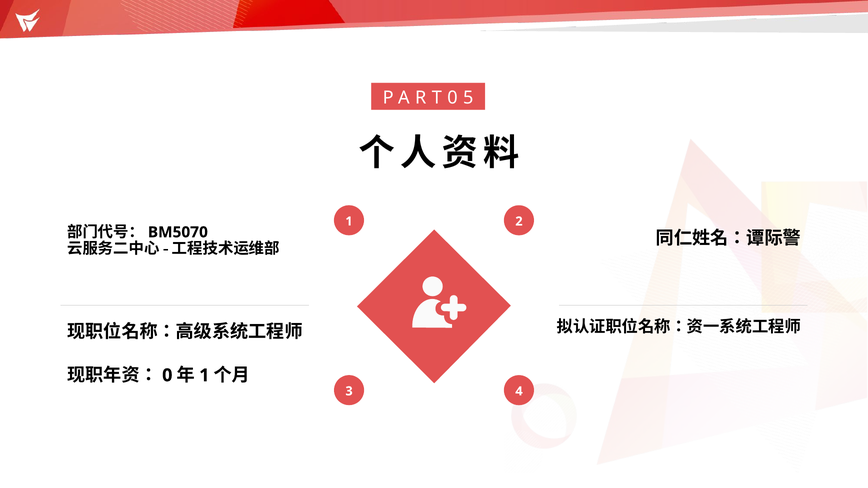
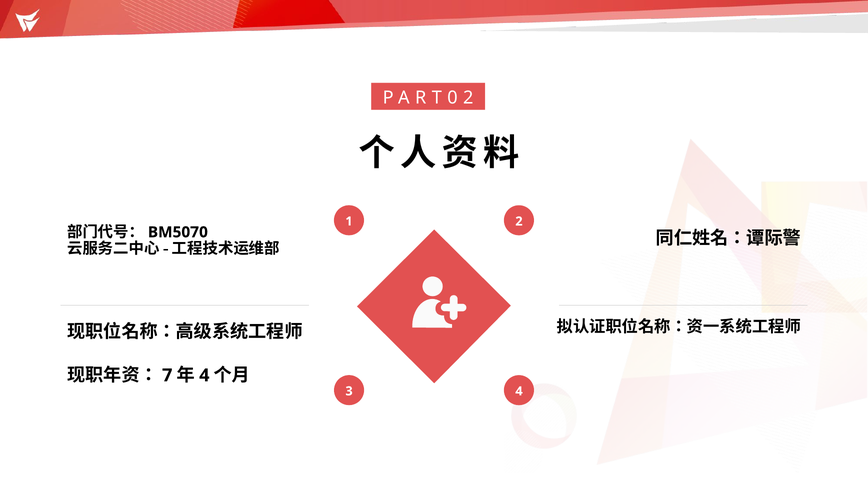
5 at (468, 98): 5 -> 2
0 at (167, 376): 0 -> 7
1 at (204, 376): 1 -> 4
